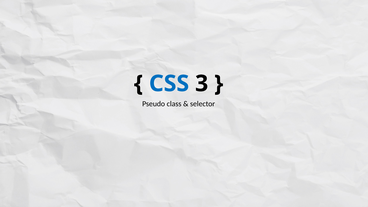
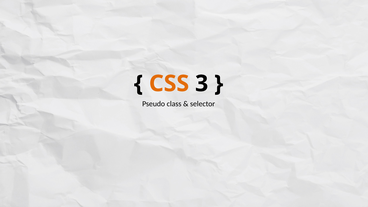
CSS colour: blue -> orange
